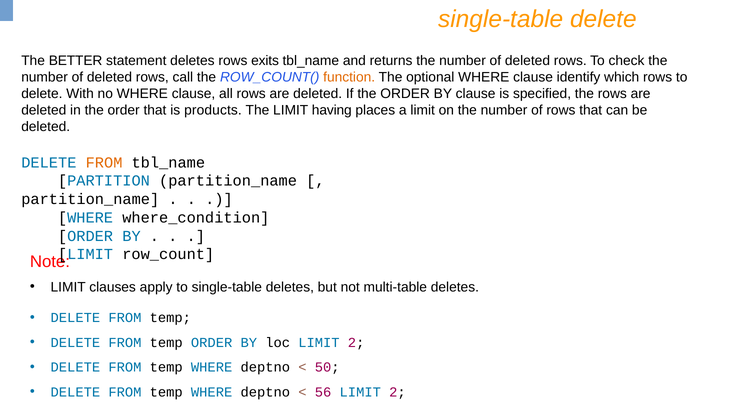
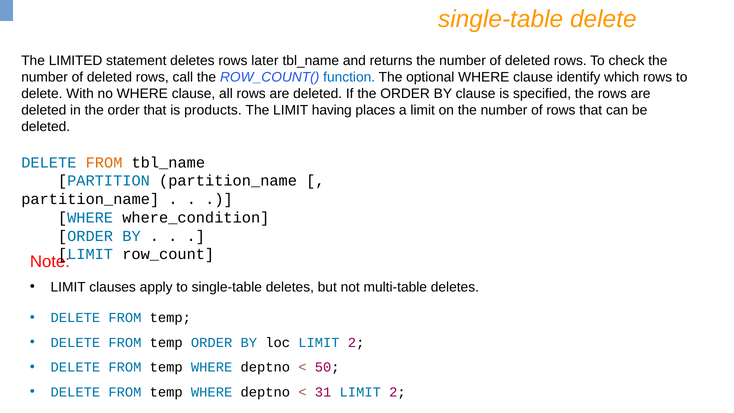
BETTER: BETTER -> LIMITED
exits: exits -> later
function colour: orange -> blue
56: 56 -> 31
